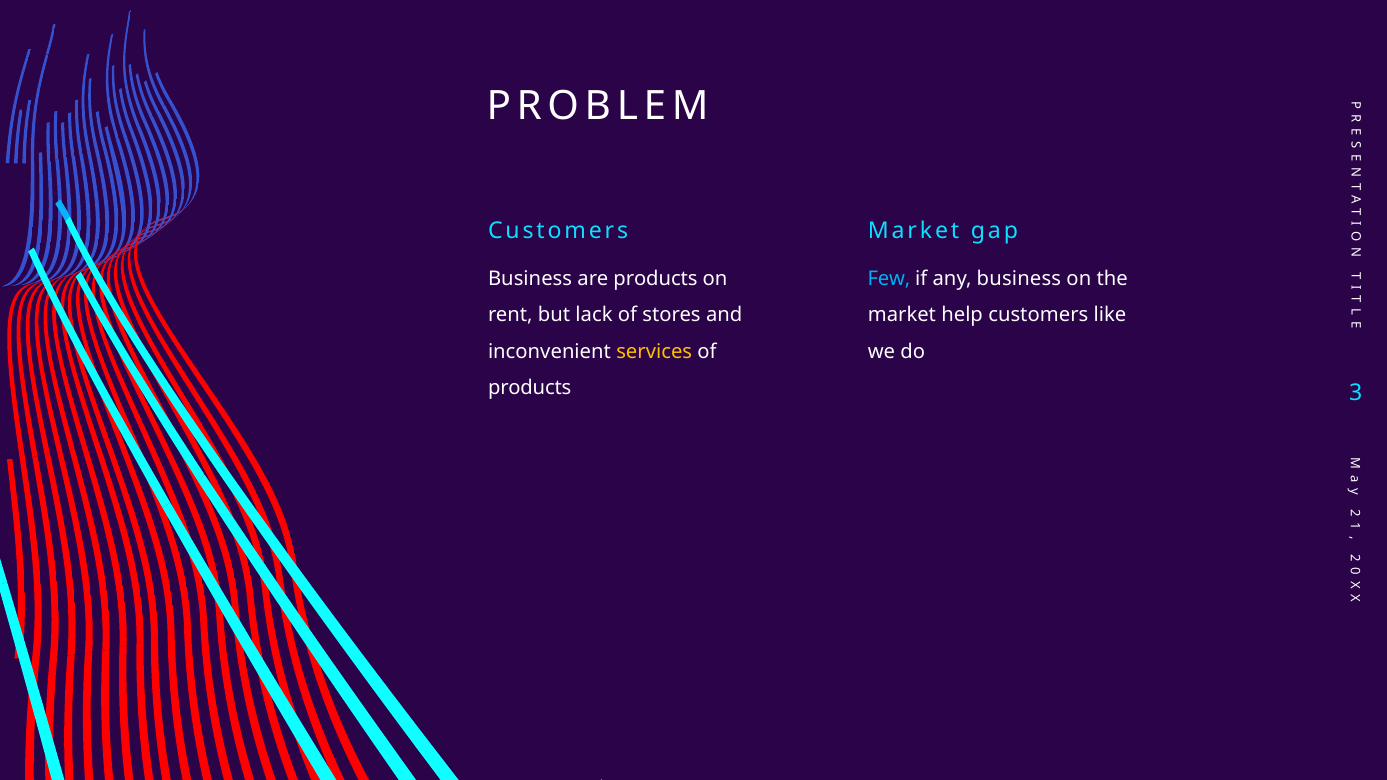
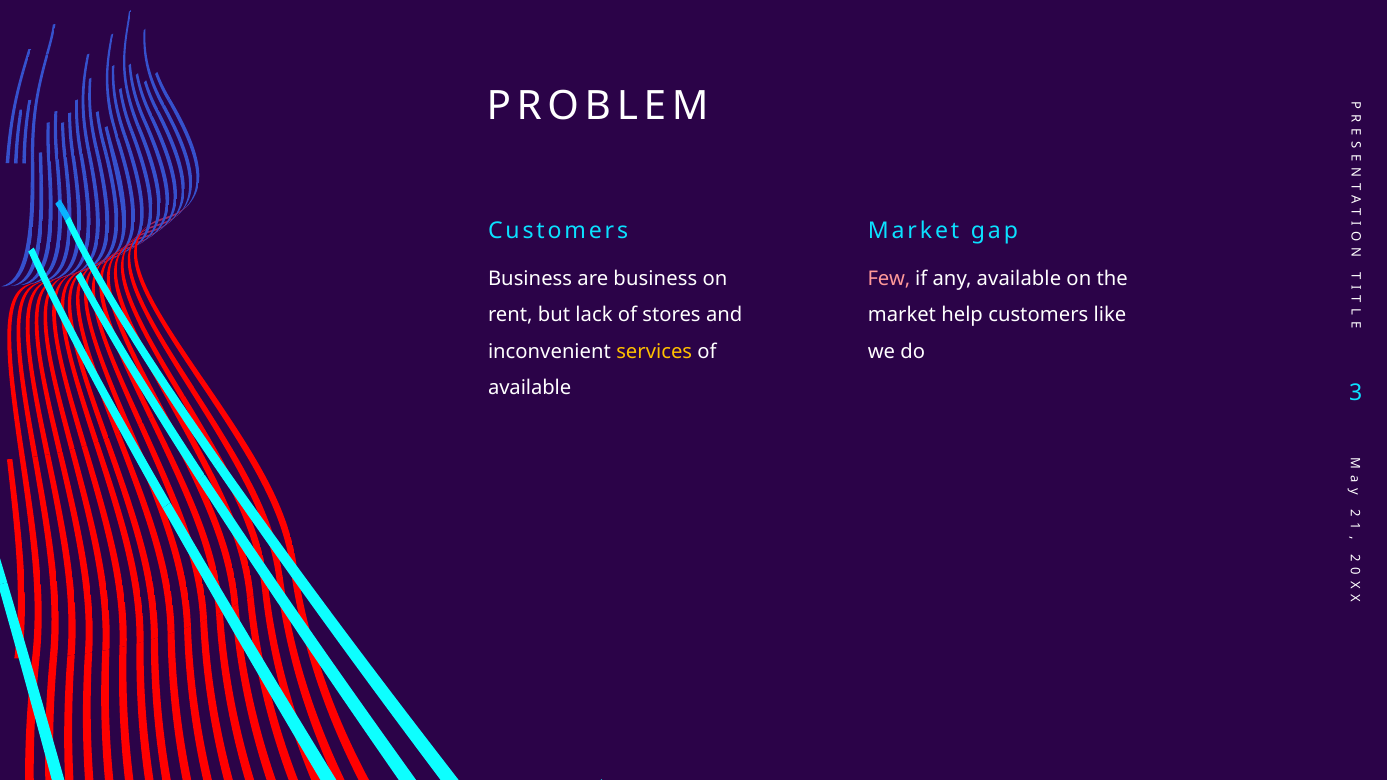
are products: products -> business
Few colour: light blue -> pink
any business: business -> available
products at (530, 388): products -> available
